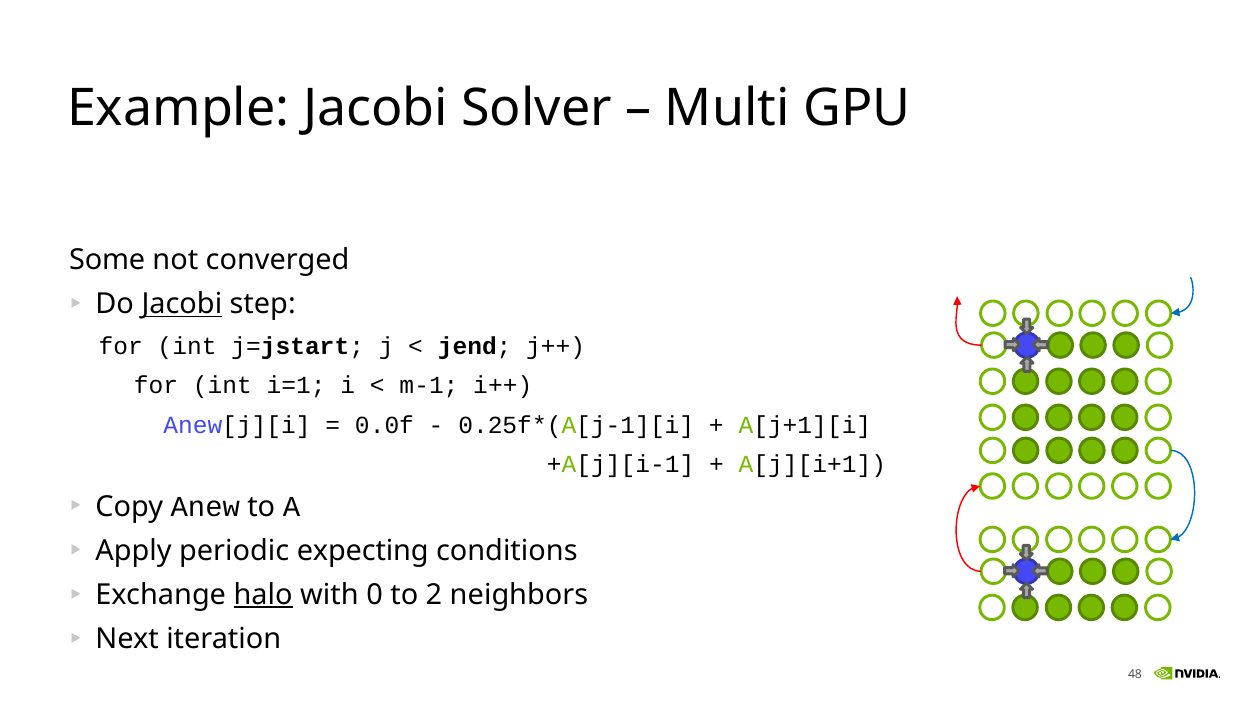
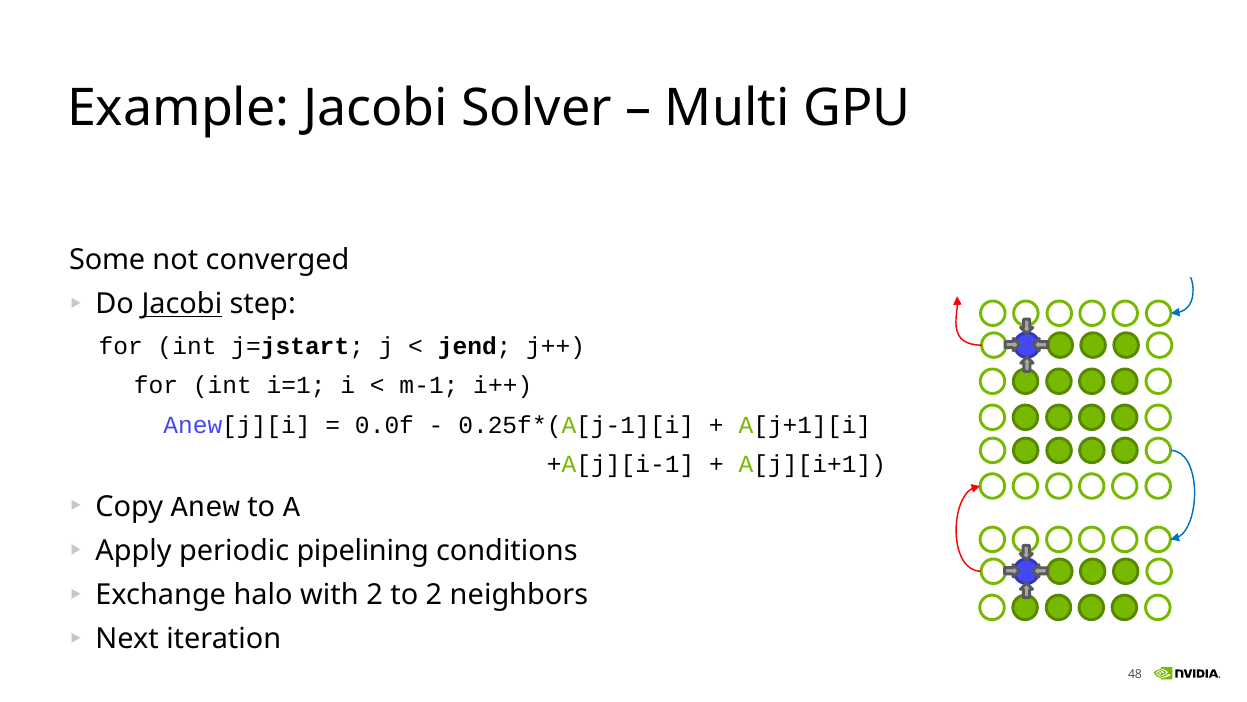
expecting: expecting -> pipelining
halo underline: present -> none
with 0: 0 -> 2
